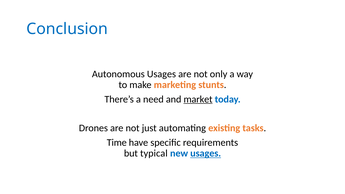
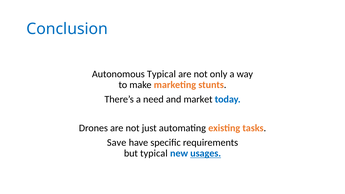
Autonomous Usages: Usages -> Typical
market underline: present -> none
Time: Time -> Save
